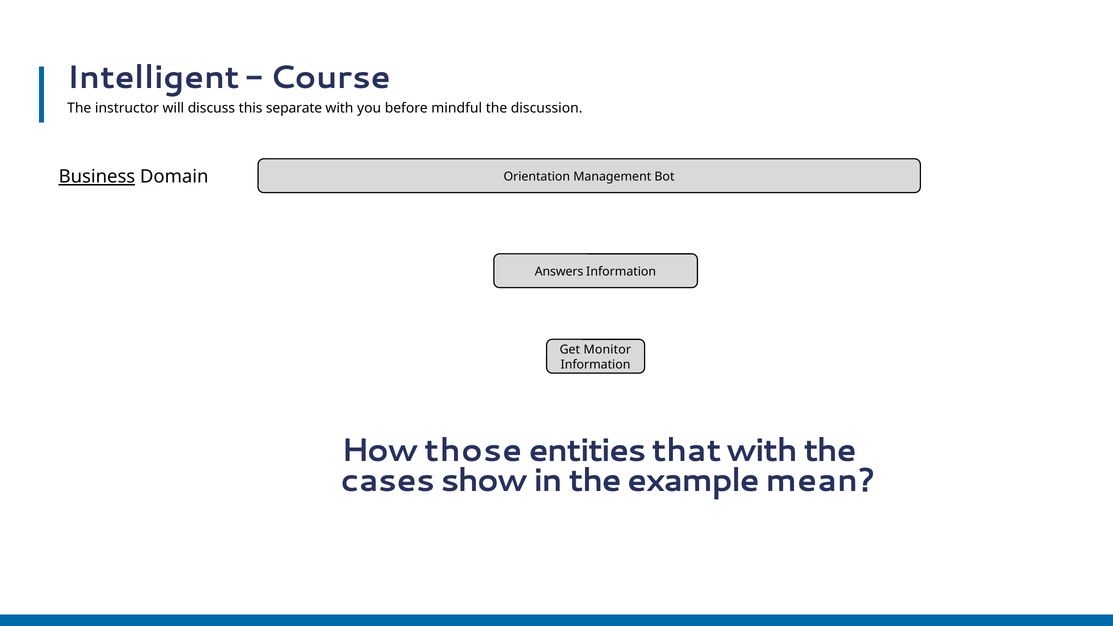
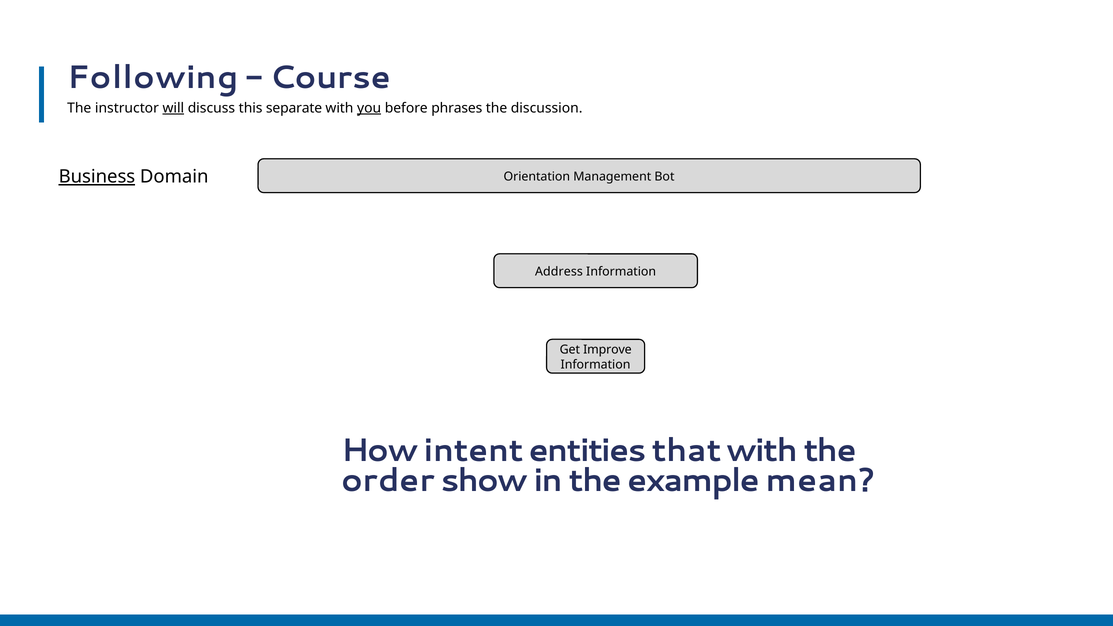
Intelligent: Intelligent -> Following
will underline: none -> present
you underline: none -> present
mindful: mindful -> phrases
Answers: Answers -> Address
Monitor: Monitor -> Improve
those: those -> intent
cases: cases -> order
